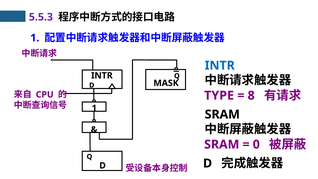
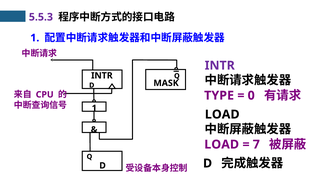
INTR at (220, 66) colour: blue -> purple
8: 8 -> 0
SRAM at (222, 114): SRAM -> LOAD
SRAM at (222, 144): SRAM -> LOAD
0: 0 -> 7
